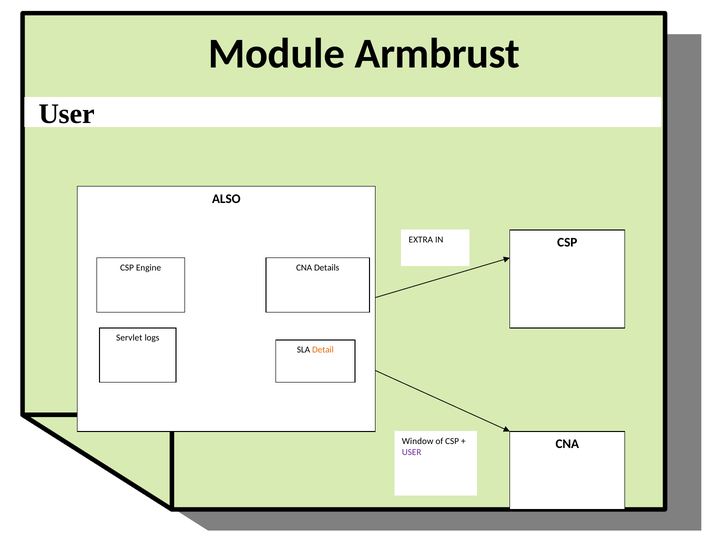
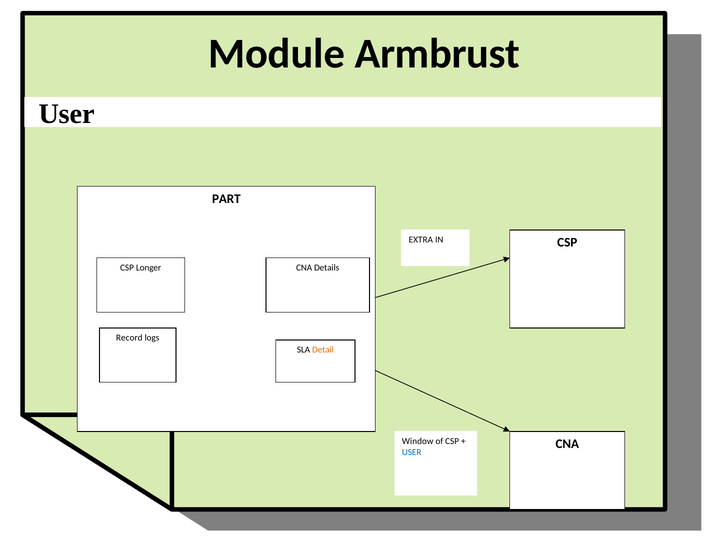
ALSO: ALSO -> PART
Engine: Engine -> Longer
Servlet: Servlet -> Record
USER at (412, 452) colour: purple -> blue
